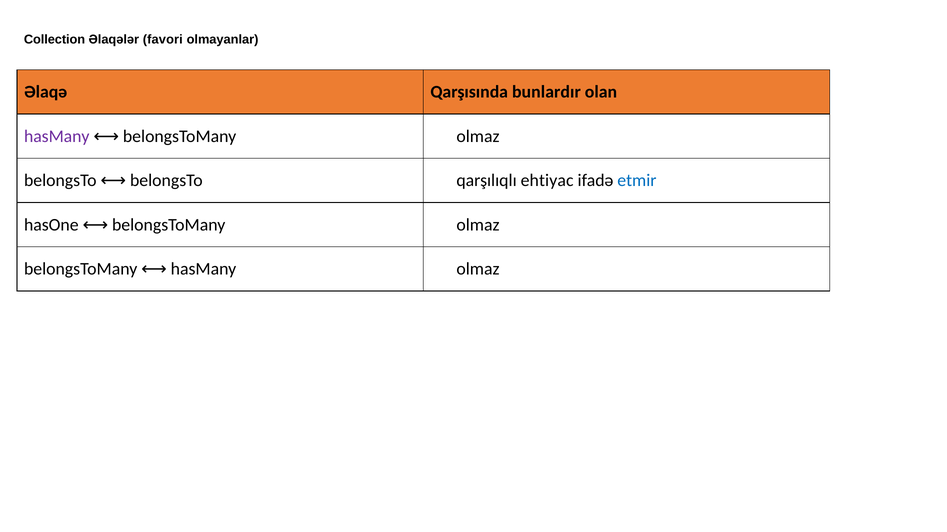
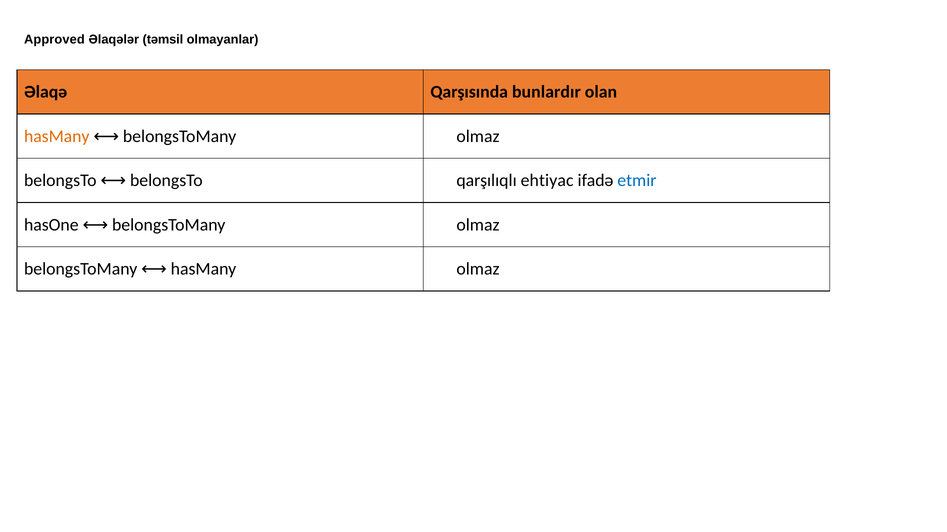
Collection: Collection -> Approved
favori: favori -> təmsil
hasMany at (57, 137) colour: purple -> orange
